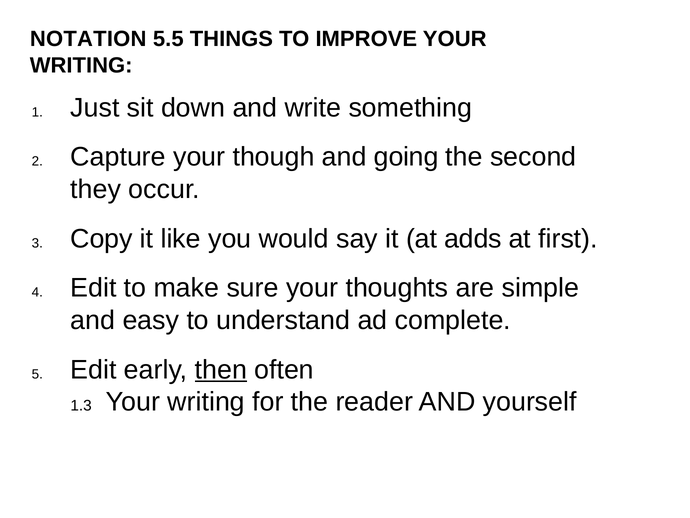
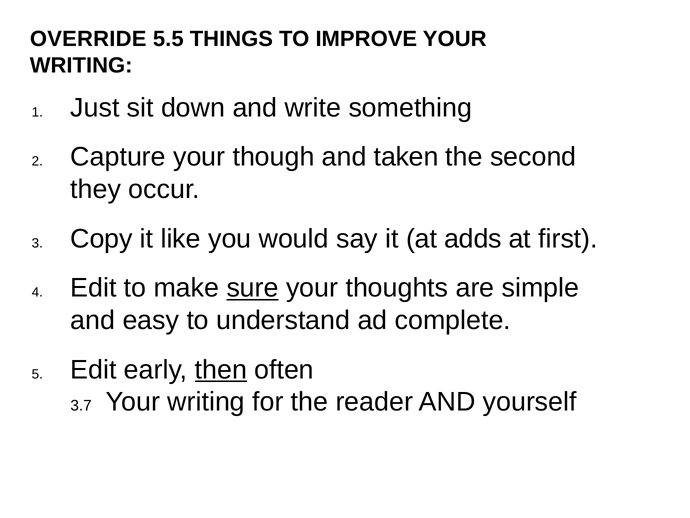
NOTATION: NOTATION -> OVERRIDE
going: going -> taken
sure underline: none -> present
1.3: 1.3 -> 3.7
